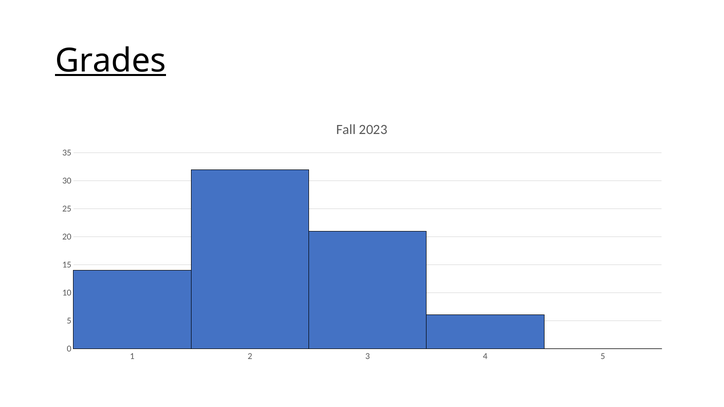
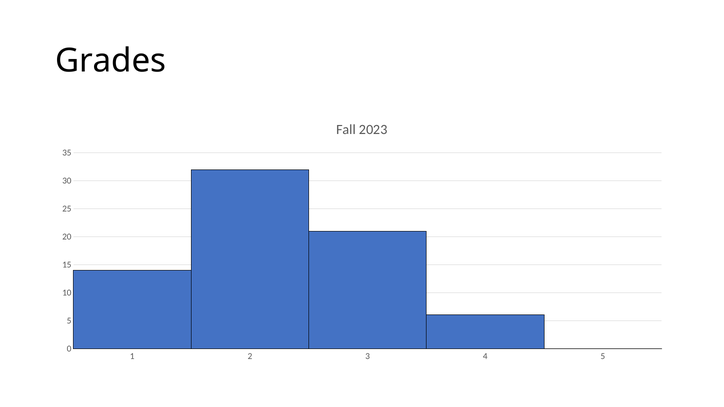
Grades underline: present -> none
